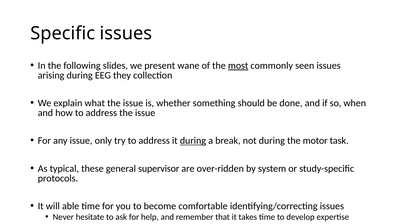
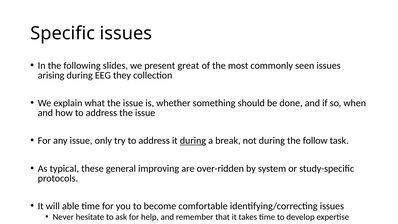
wane: wane -> great
most underline: present -> none
motor: motor -> follow
supervisor: supervisor -> improving
